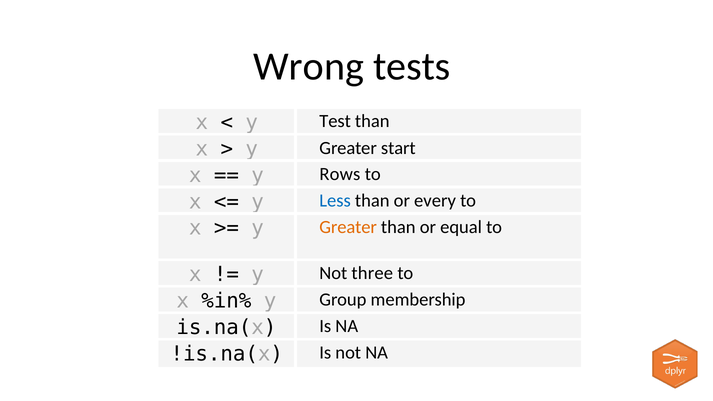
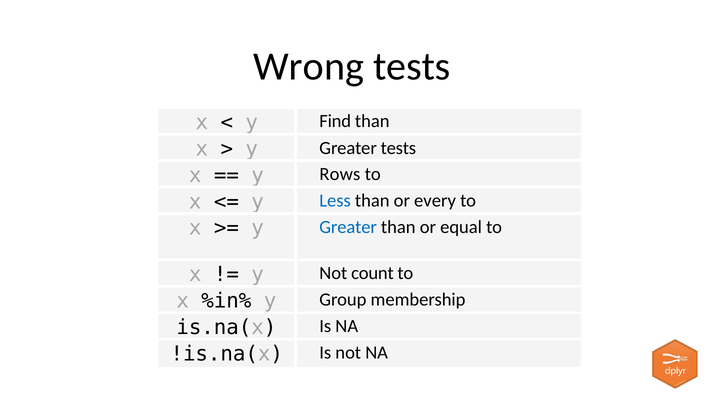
Test: Test -> Find
Greater start: start -> tests
Greater at (348, 227) colour: orange -> blue
three: three -> count
